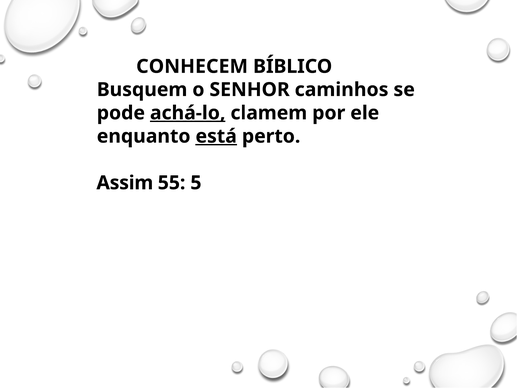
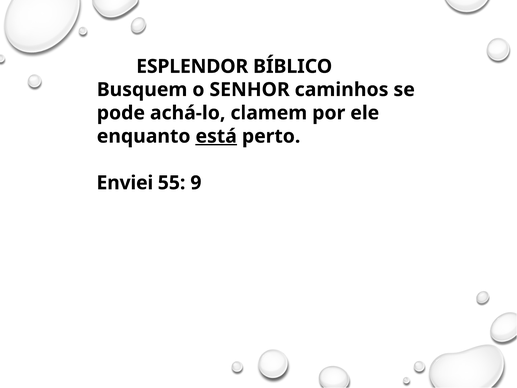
CONHECEM: CONHECEM -> ESPLENDOR
achá-lo underline: present -> none
Assim: Assim -> Enviei
5: 5 -> 9
